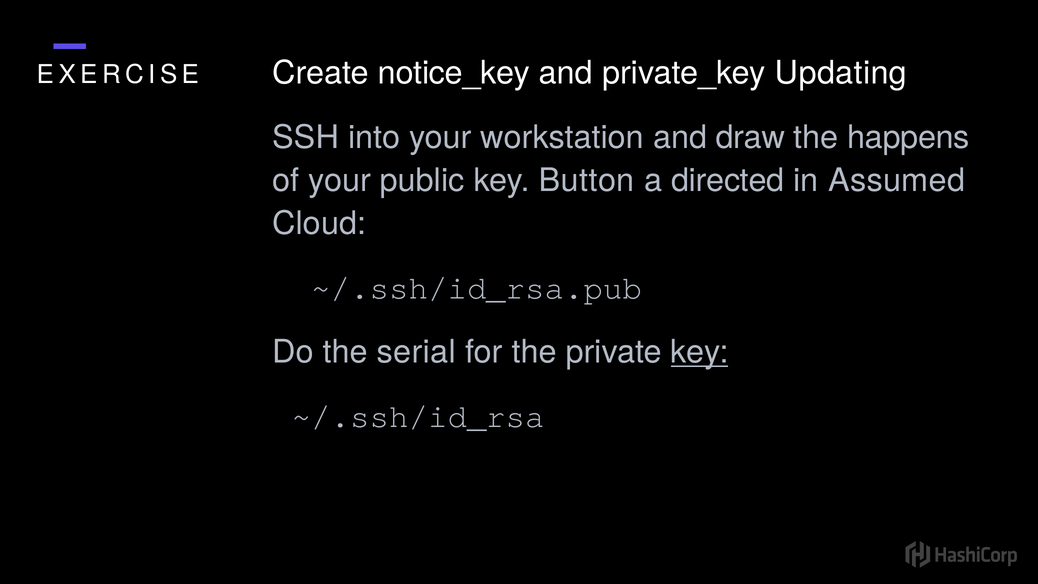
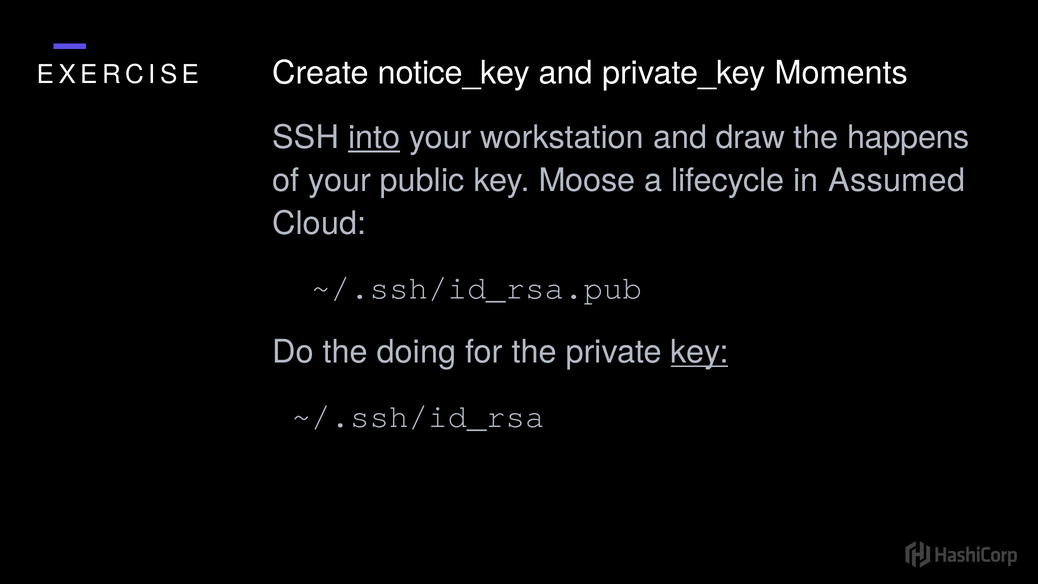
Updating: Updating -> Moments
into underline: none -> present
Button: Button -> Moose
directed: directed -> lifecycle
serial: serial -> doing
